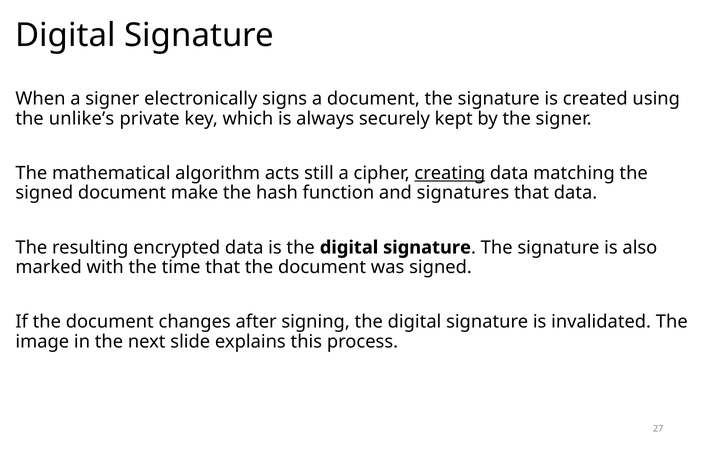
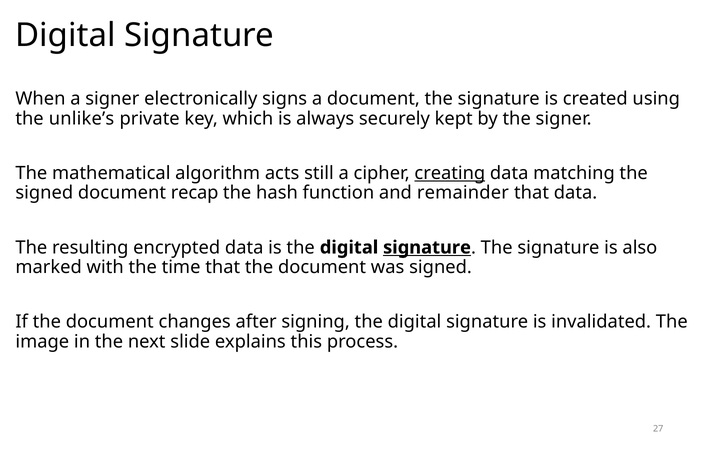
make: make -> recap
signatures: signatures -> remainder
signature at (427, 247) underline: none -> present
